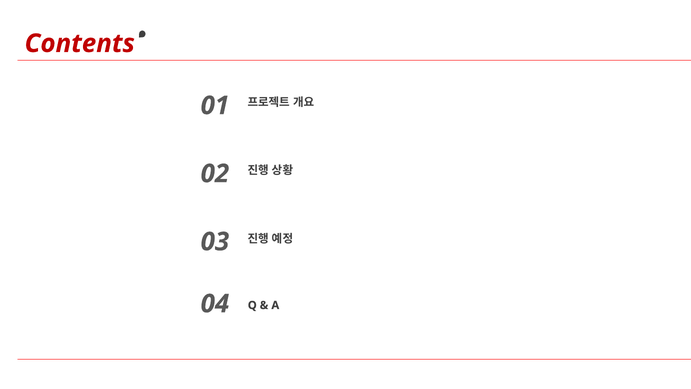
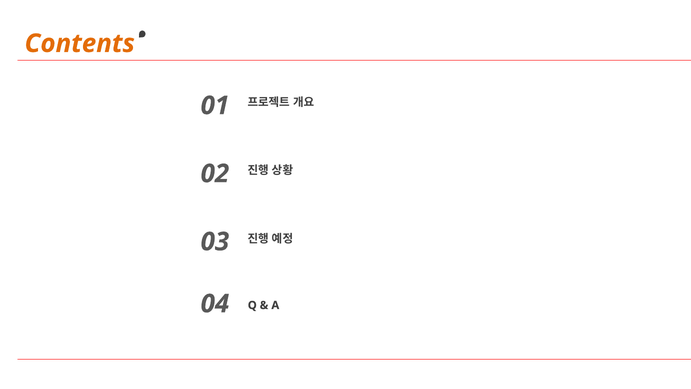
Contents colour: red -> orange
